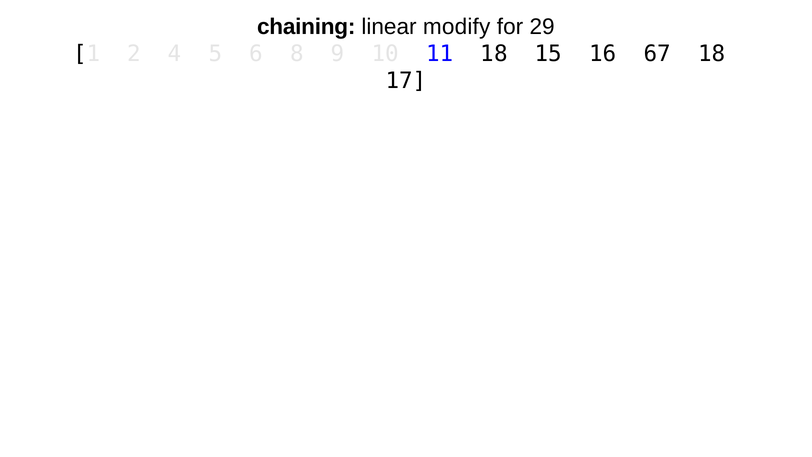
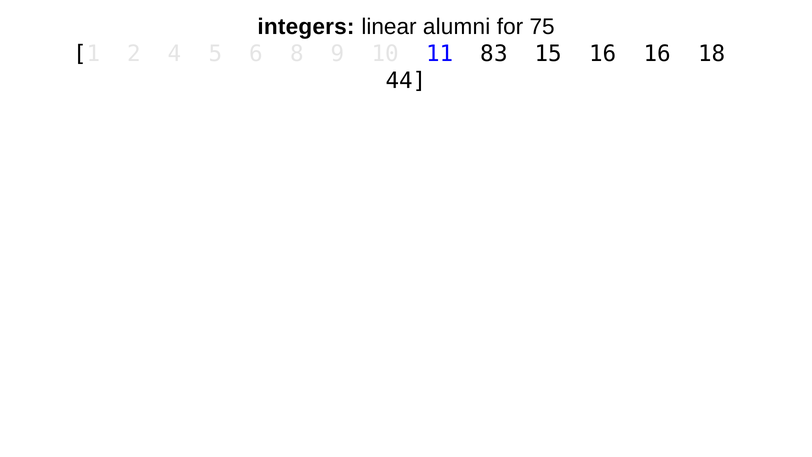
chaining: chaining -> integers
modify: modify -> alumni
29: 29 -> 75
11 18: 18 -> 83
16 67: 67 -> 16
17: 17 -> 44
